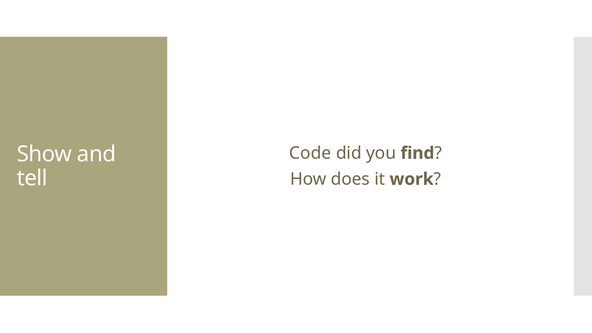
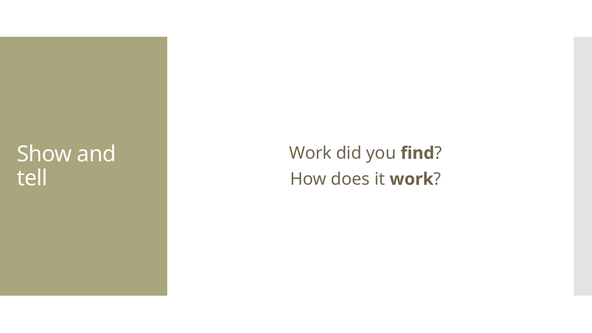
Code at (310, 153): Code -> Work
